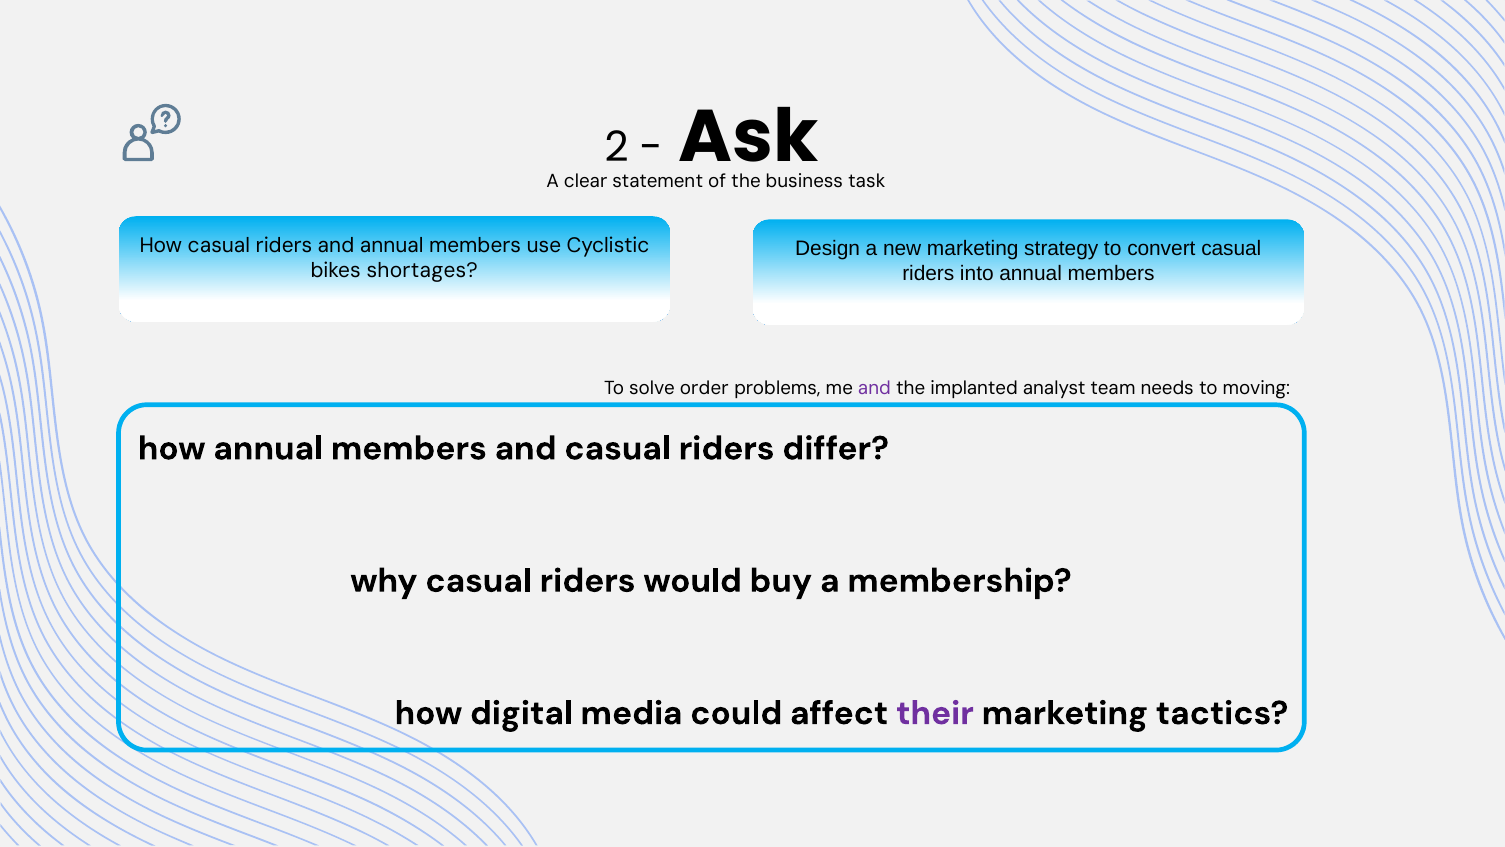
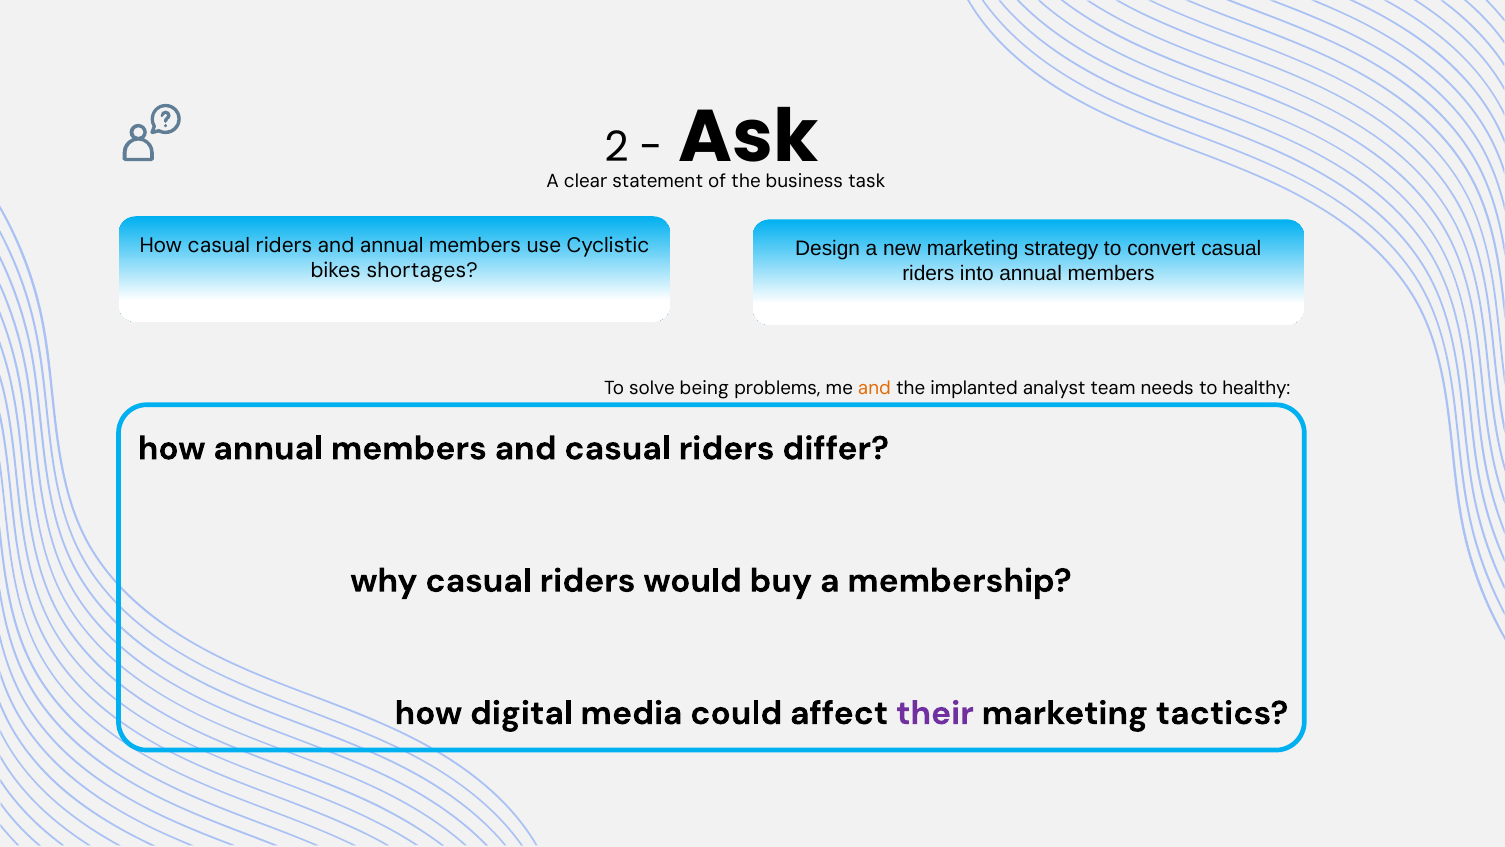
order: order -> being
and at (874, 388) colour: purple -> orange
moving: moving -> healthy
